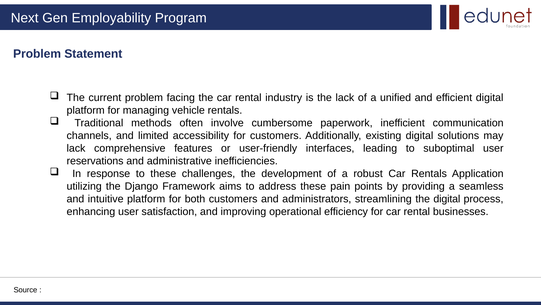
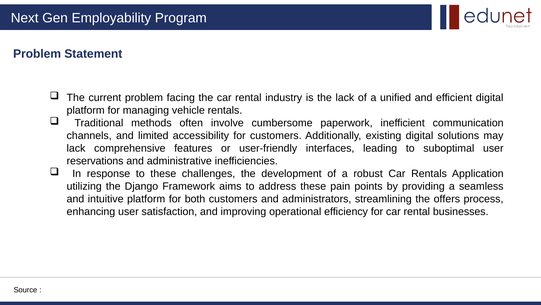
the digital: digital -> offers
